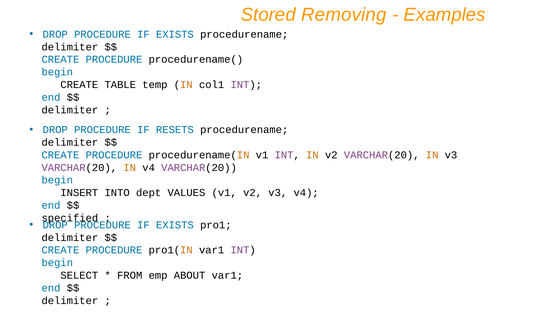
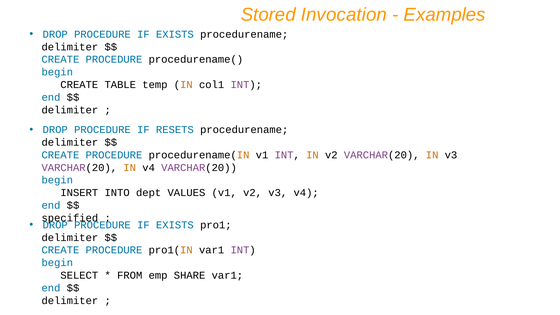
Removing: Removing -> Invocation
ABOUT: ABOUT -> SHARE
